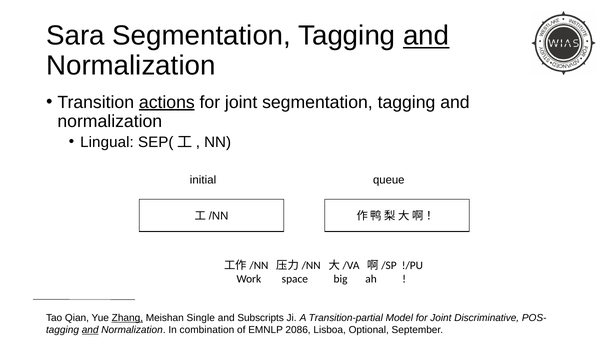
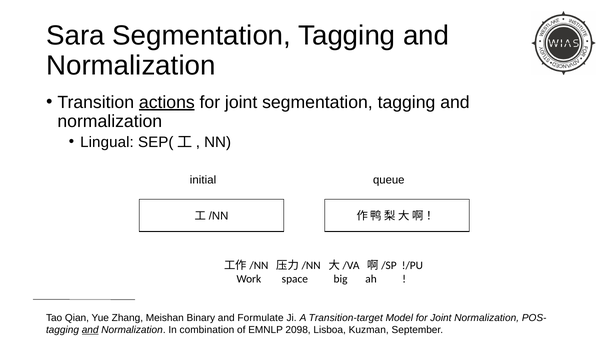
and at (426, 36) underline: present -> none
Zhang underline: present -> none
Single: Single -> Binary
Subscripts: Subscripts -> Formulate
Transition-partial: Transition-partial -> Transition-target
Joint Discriminative: Discriminative -> Normalization
2086: 2086 -> 2098
Optional: Optional -> Kuzman
